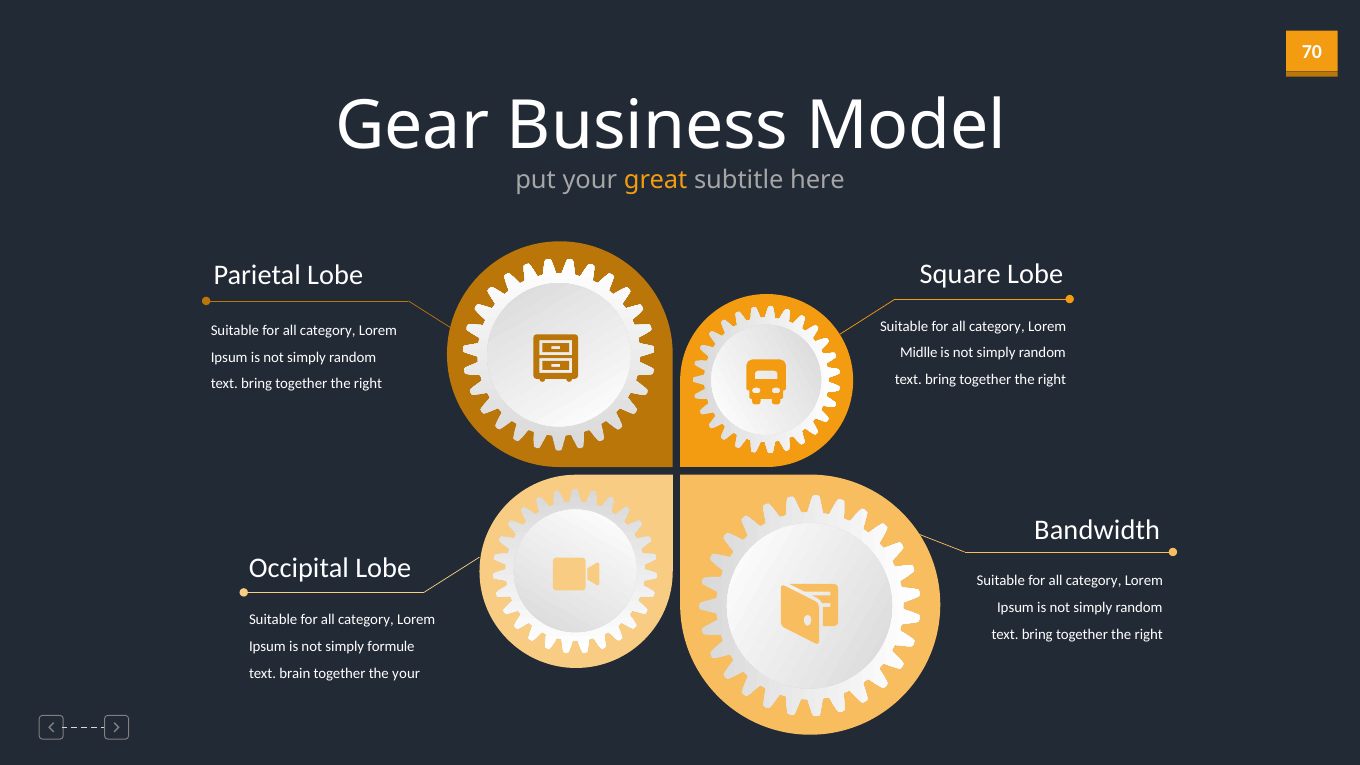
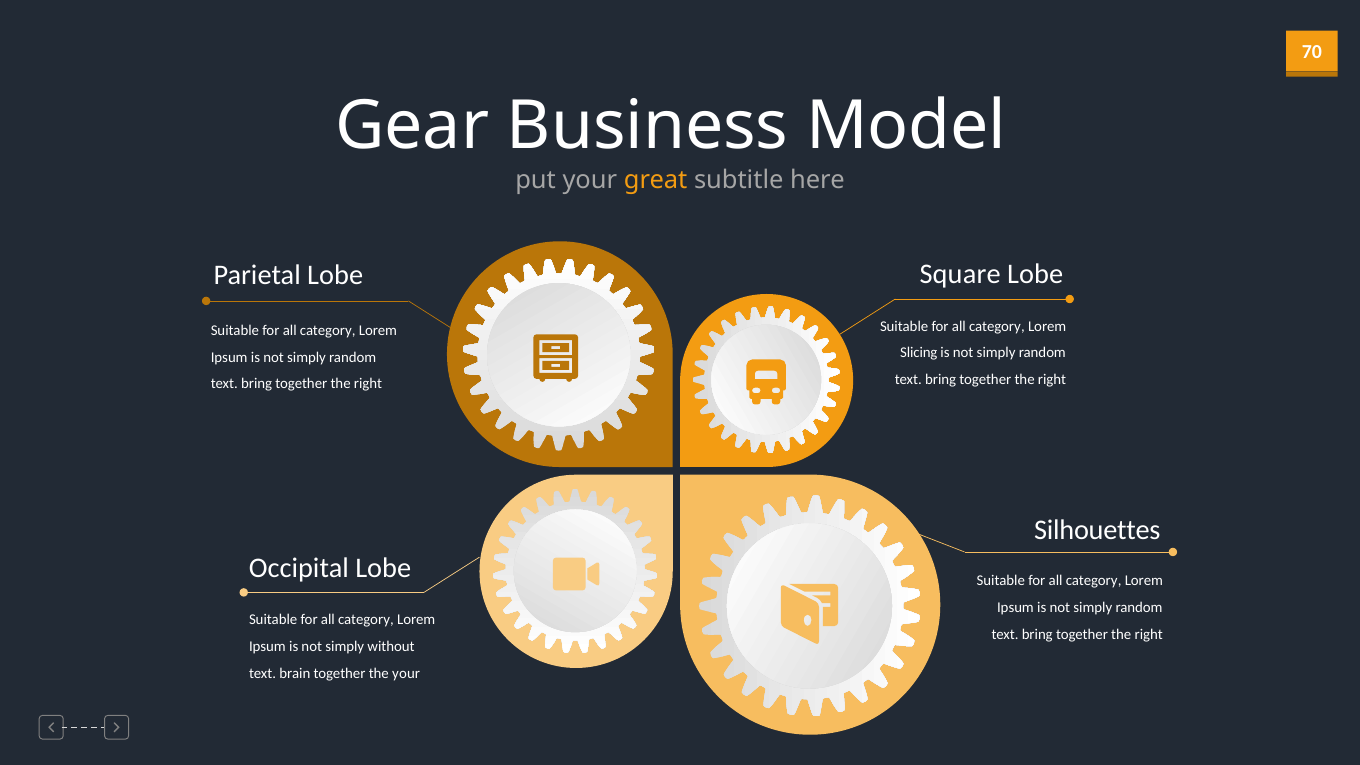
Midlle: Midlle -> Slicing
Bandwidth: Bandwidth -> Silhouettes
formule: formule -> without
